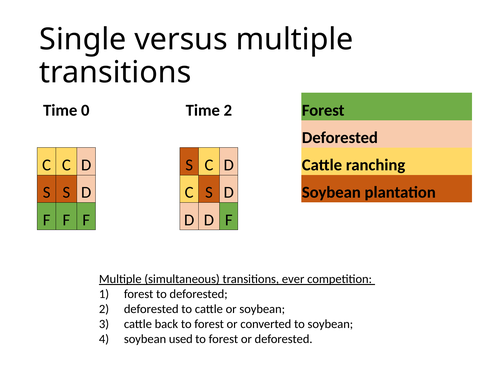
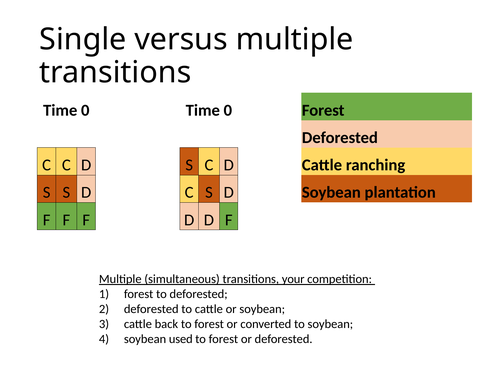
0 Time 2: 2 -> 0
ever: ever -> your
